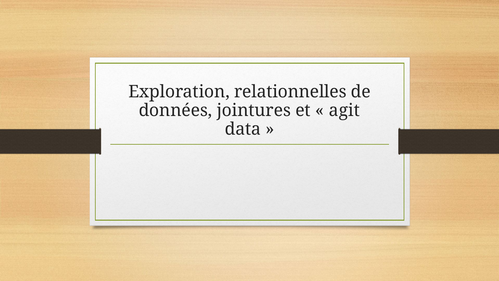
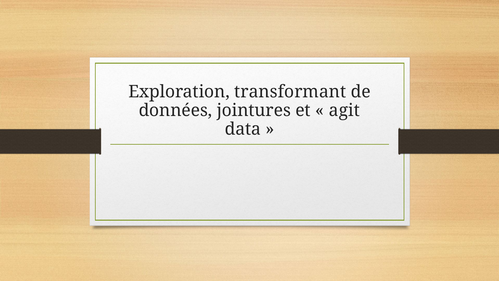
relationnelles: relationnelles -> transformant
